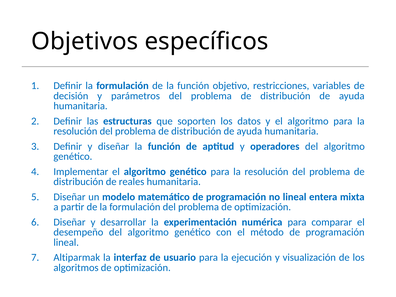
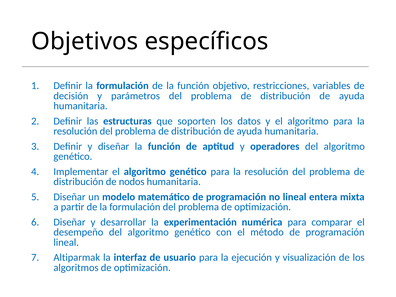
reales: reales -> nodos
